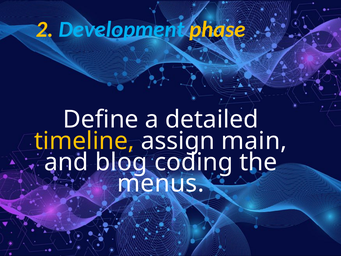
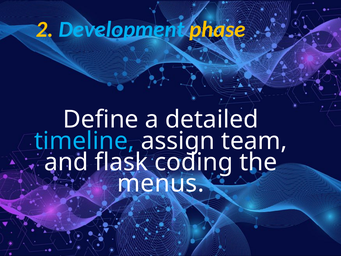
timeline colour: yellow -> light blue
main: main -> team
blog: blog -> flask
